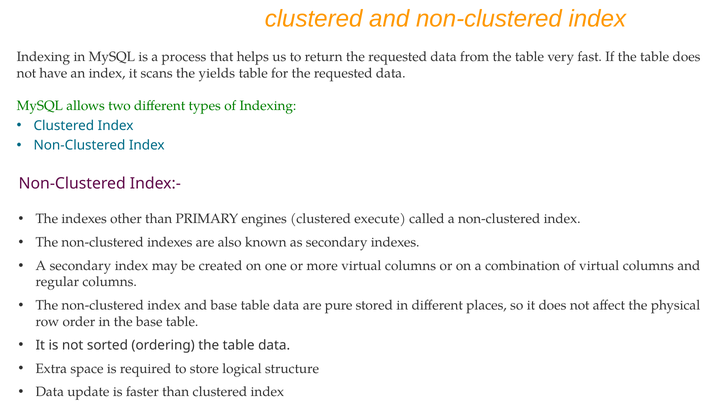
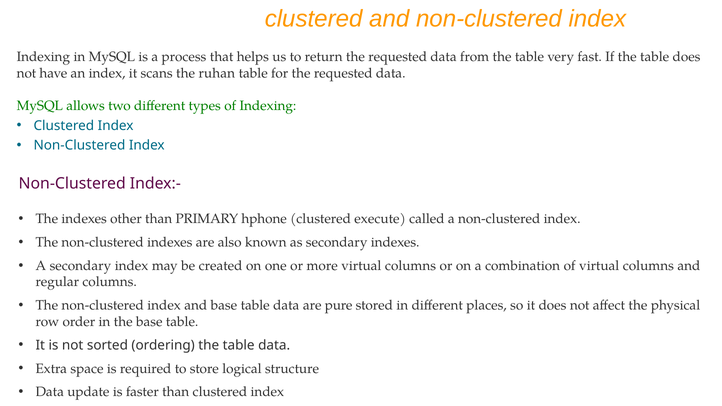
yields: yields -> ruhan
engines: engines -> hphone
